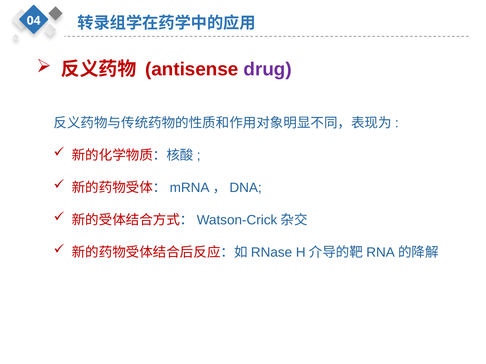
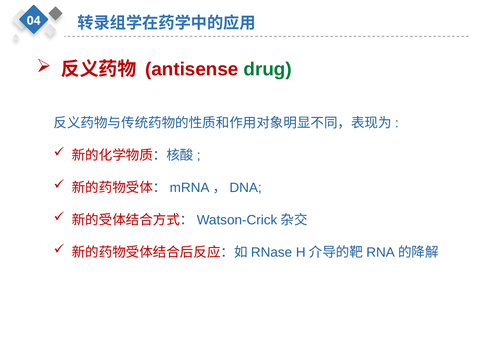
drug colour: purple -> green
